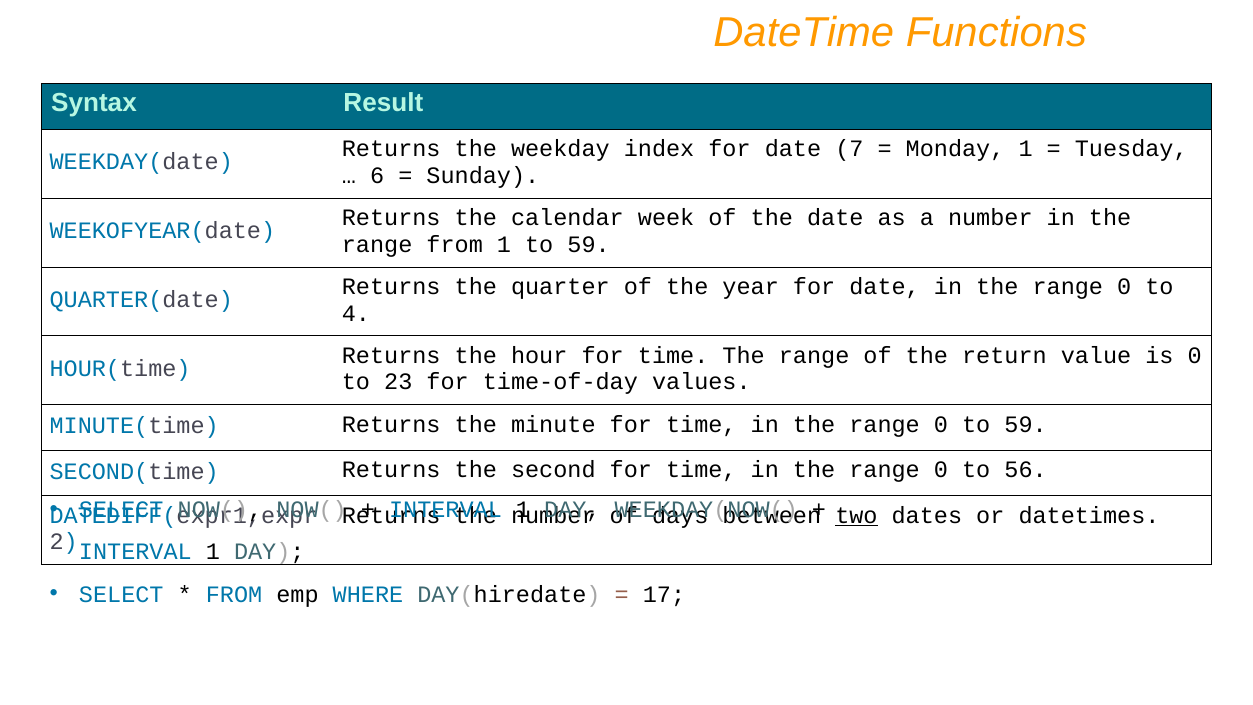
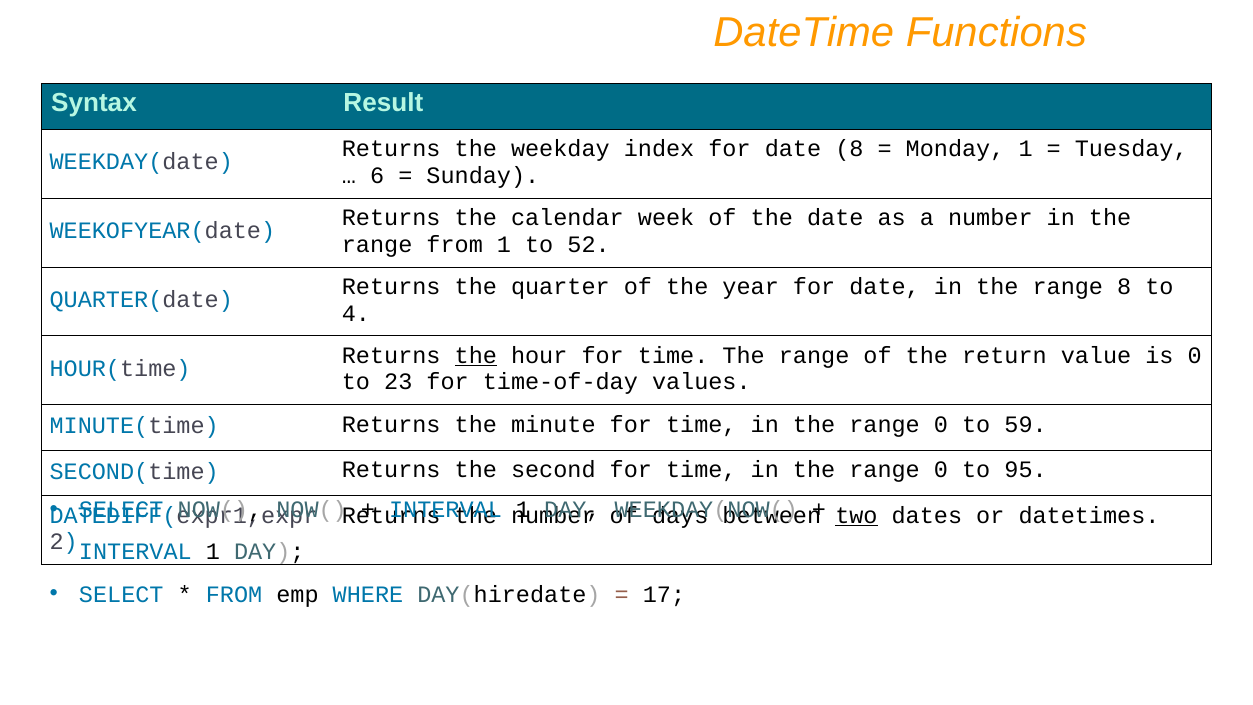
date 7: 7 -> 8
1 to 59: 59 -> 52
0 at (1124, 287): 0 -> 8
the at (476, 355) underline: none -> present
56: 56 -> 95
